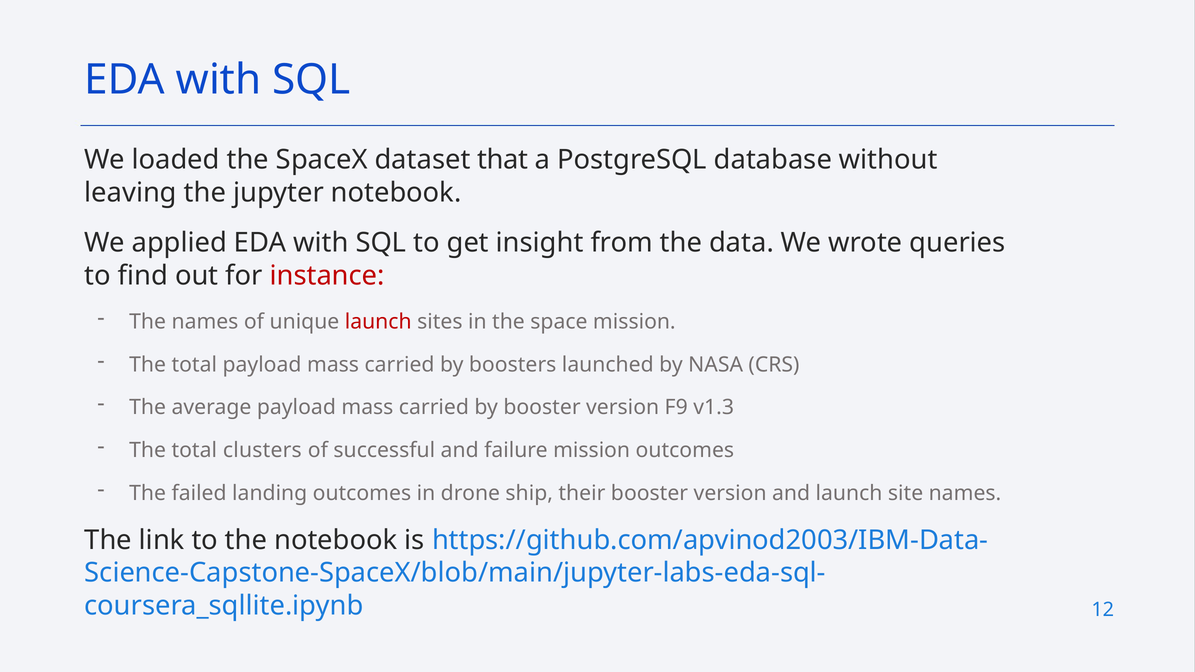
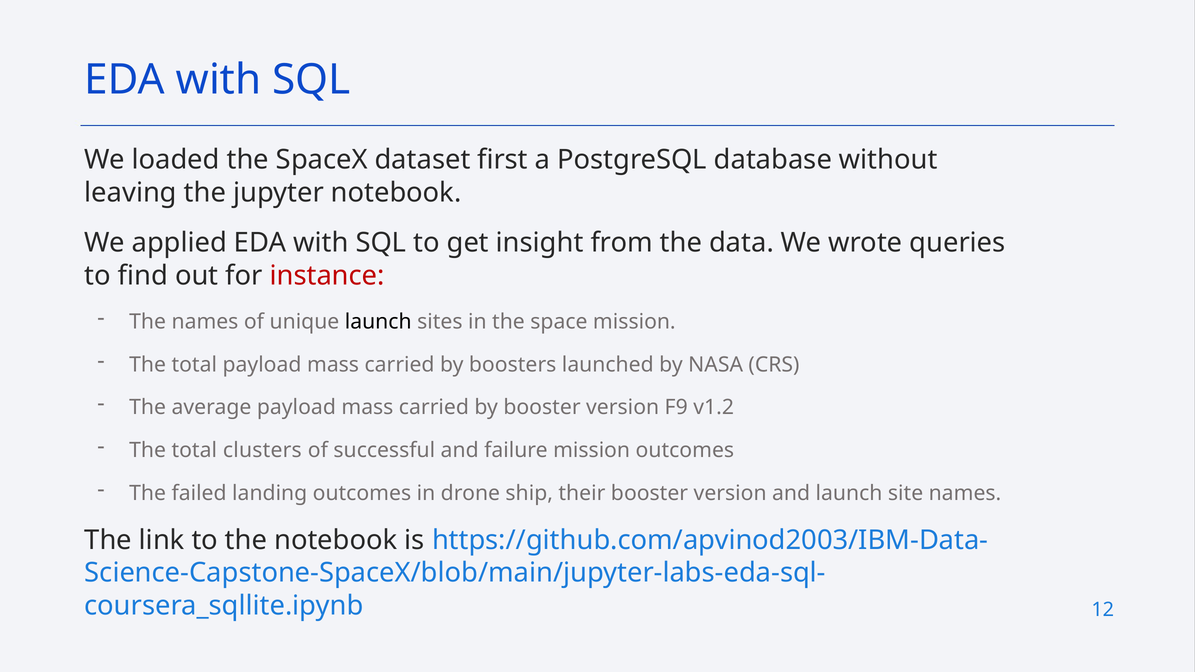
that: that -> first
launch at (378, 322) colour: red -> black
v1.3: v1.3 -> v1.2
